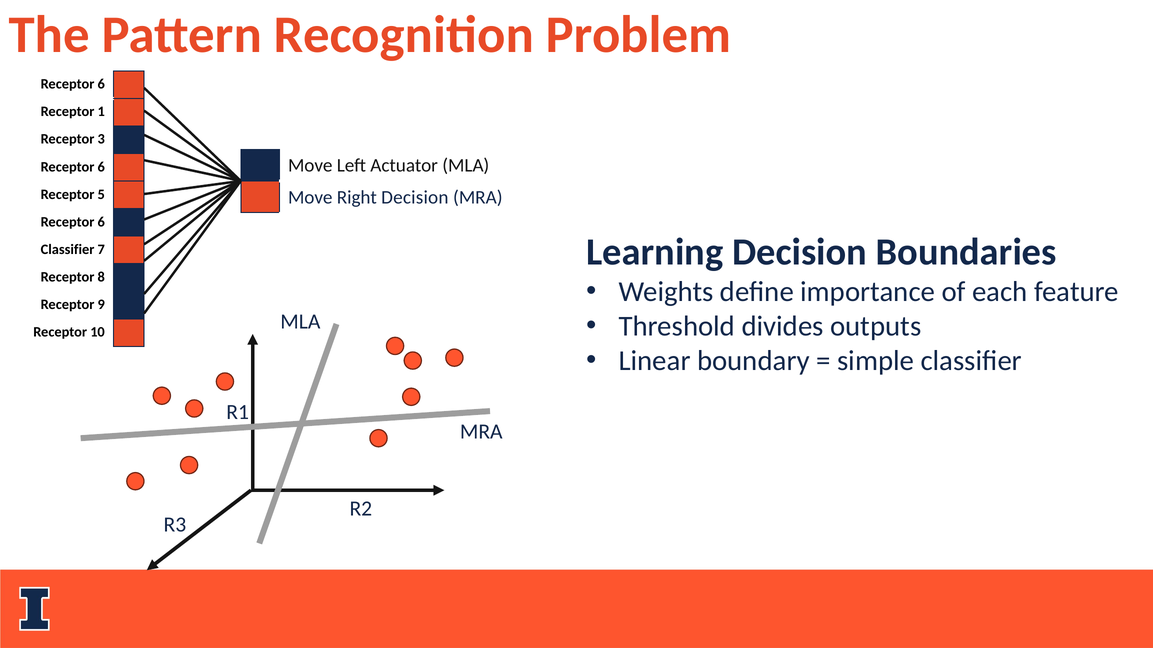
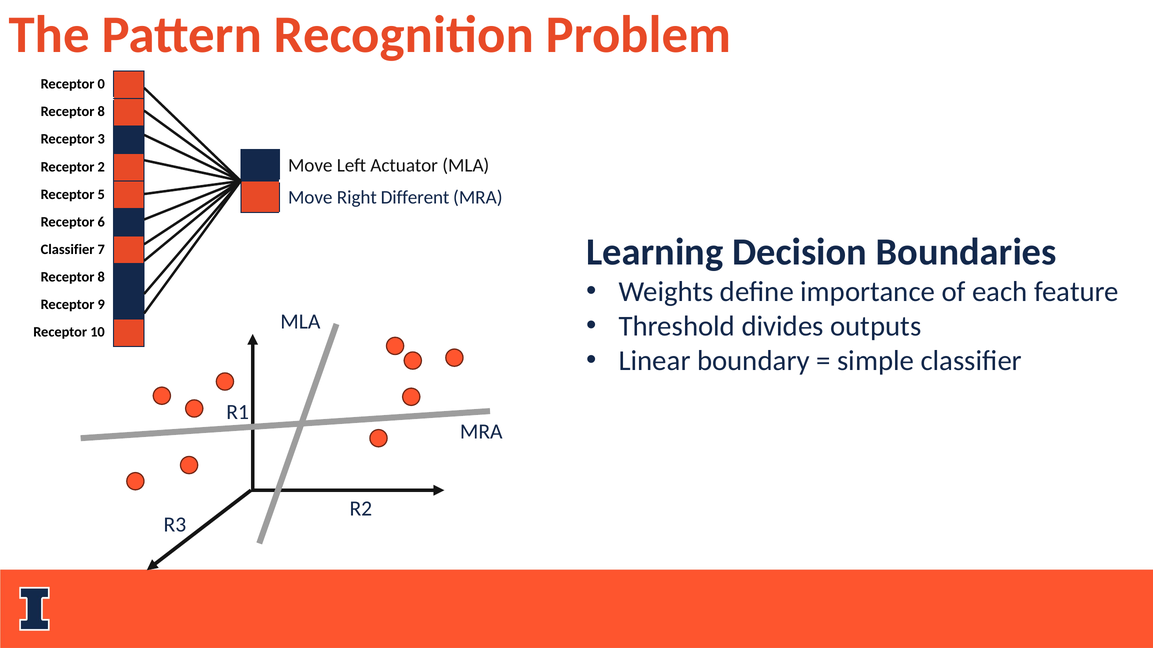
6 at (101, 84): 6 -> 0
1 at (101, 112): 1 -> 8
6 at (101, 167): 6 -> 2
Right Decision: Decision -> Different
